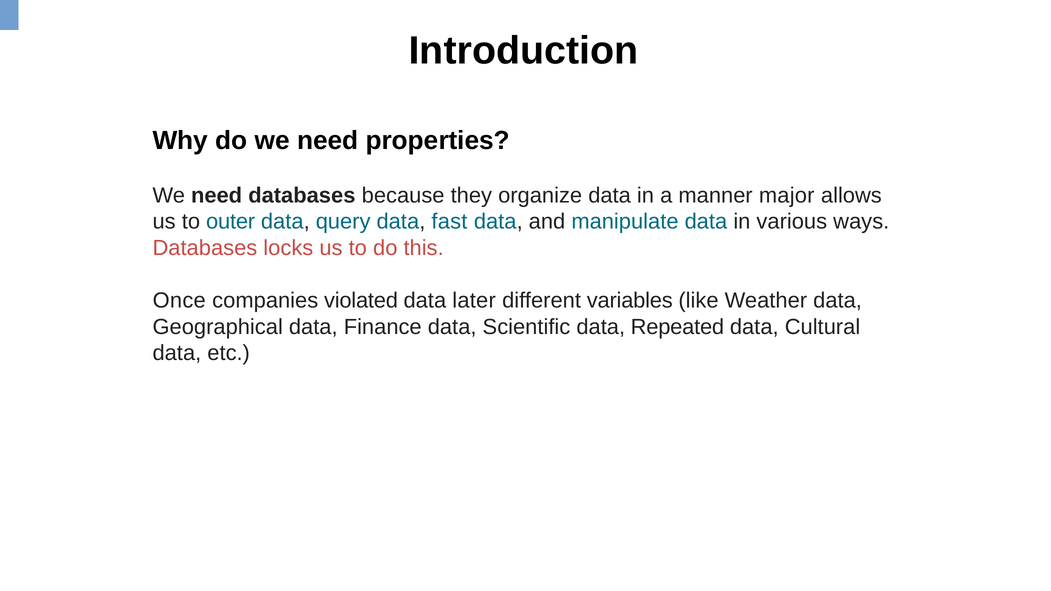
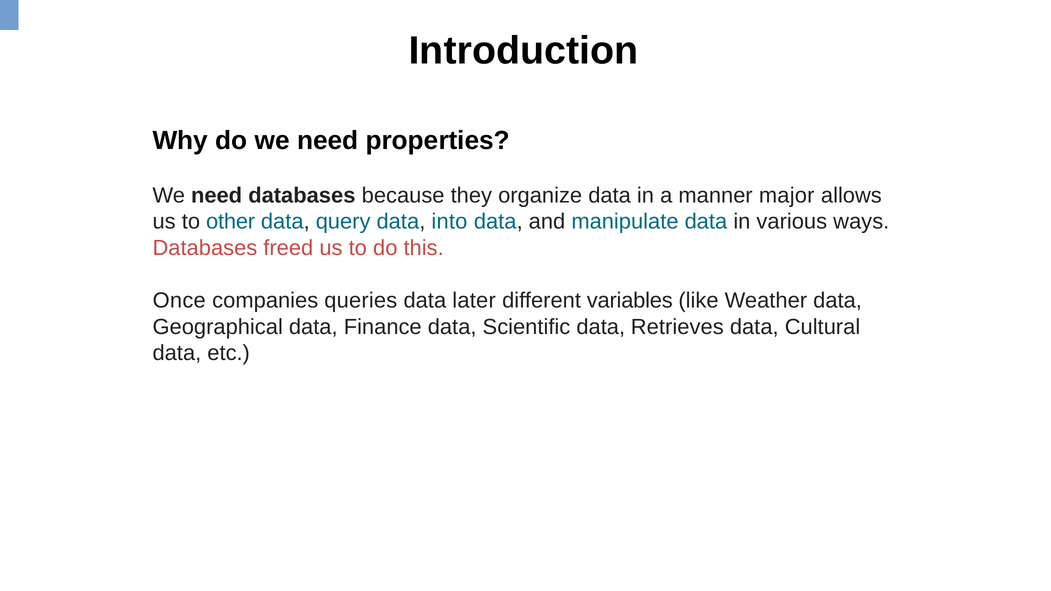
outer: outer -> other
fast: fast -> into
locks: locks -> freed
violated: violated -> queries
Repeated: Repeated -> Retrieves
